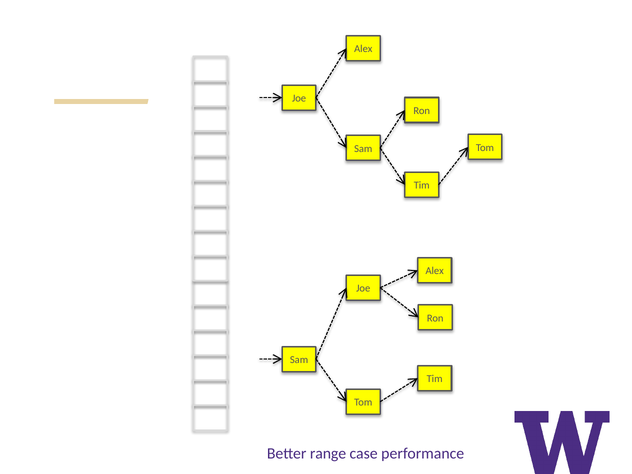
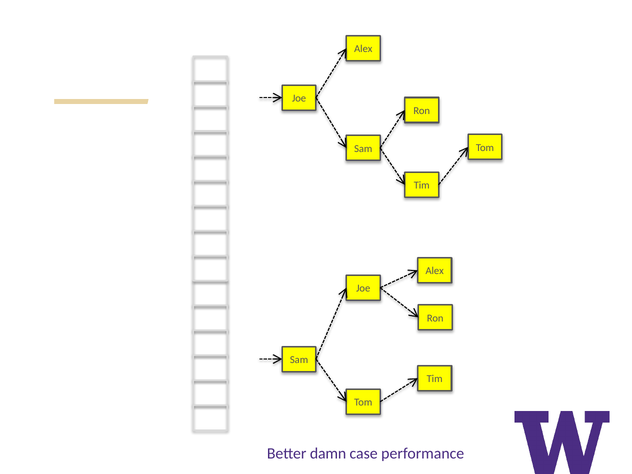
range: range -> damn
